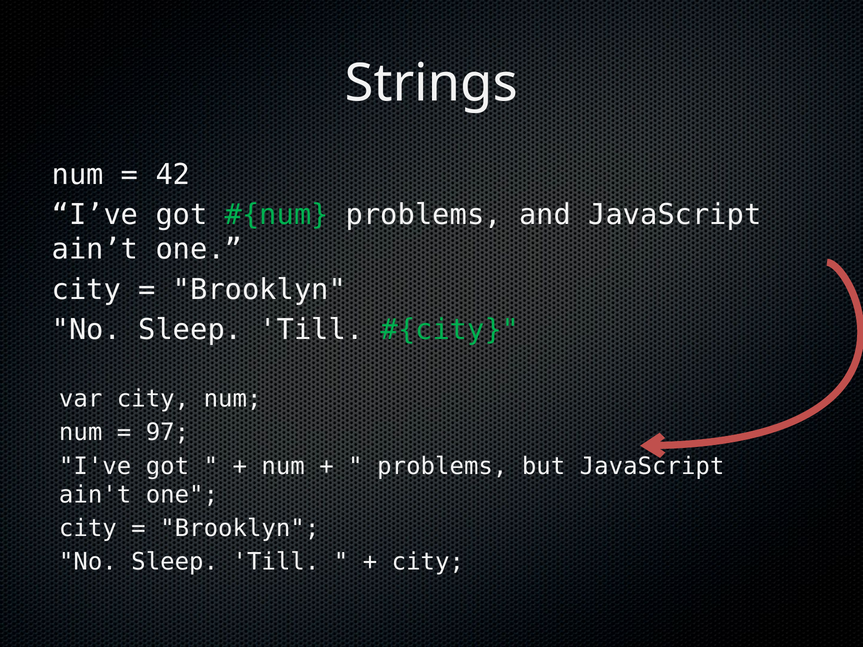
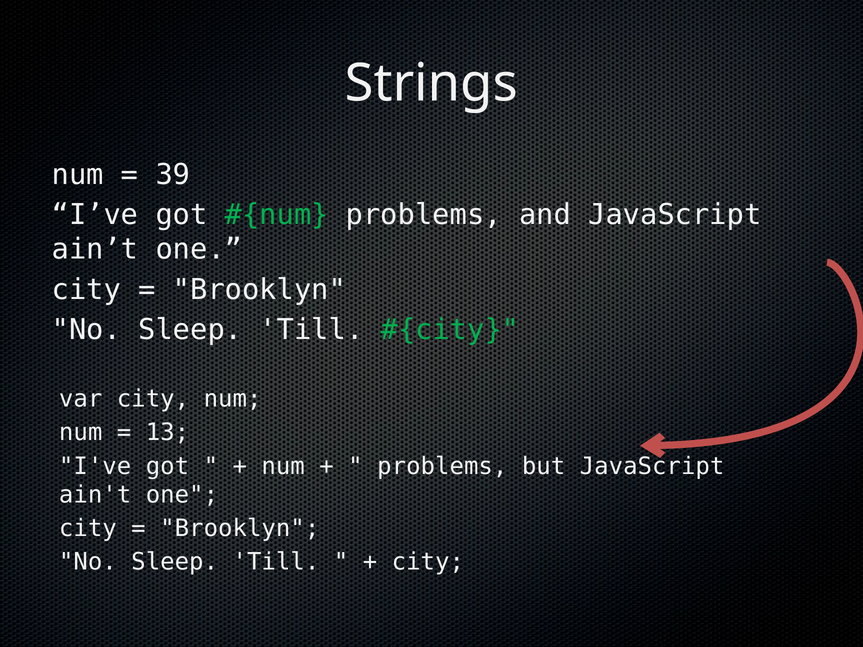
42: 42 -> 39
97: 97 -> 13
